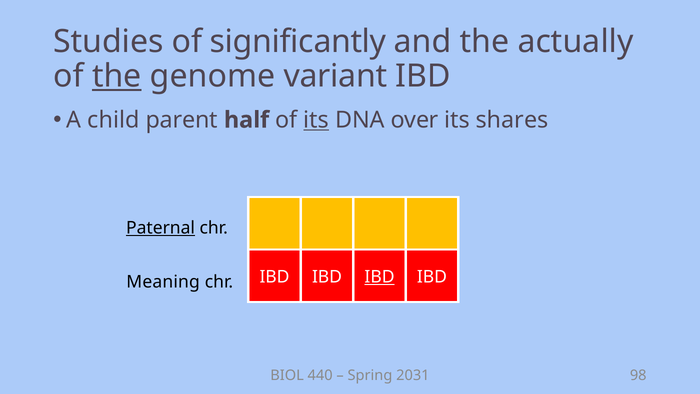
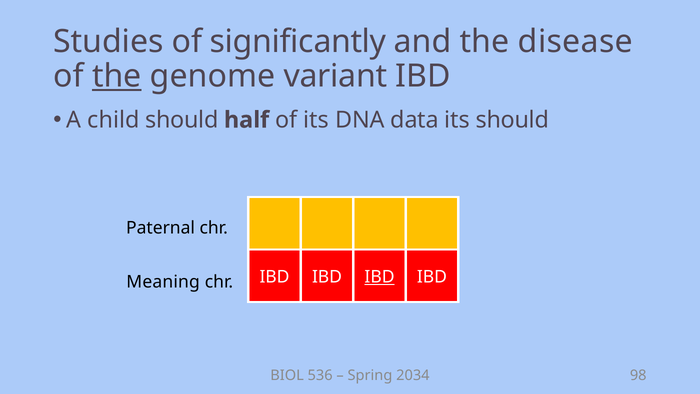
actually: actually -> disease
child parent: parent -> should
its at (316, 120) underline: present -> none
over: over -> data
its shares: shares -> should
Paternal underline: present -> none
440: 440 -> 536
2031: 2031 -> 2034
